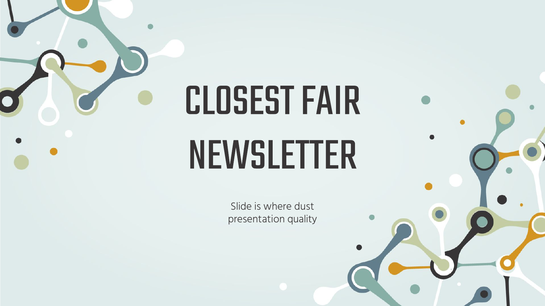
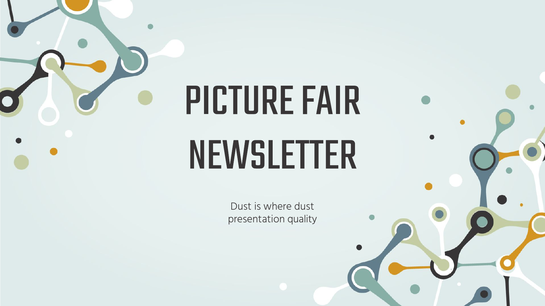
CLOSEST: CLOSEST -> PICTURE
Slide at (241, 207): Slide -> Dust
